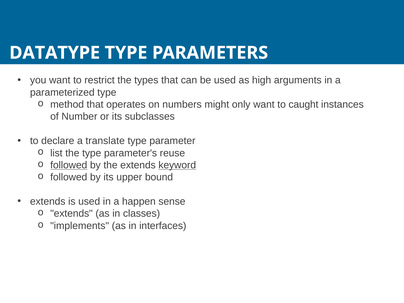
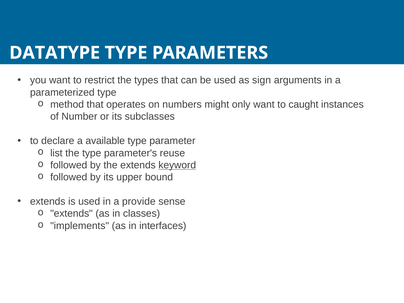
high: high -> sign
translate: translate -> available
followed at (69, 165) underline: present -> none
happen: happen -> provide
